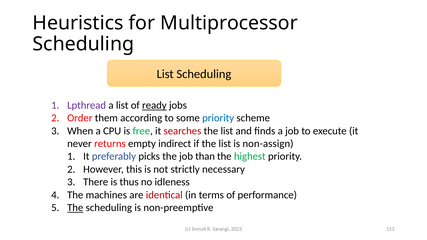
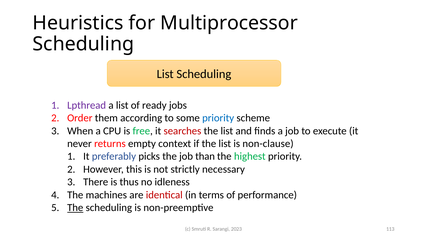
ready underline: present -> none
indirect: indirect -> context
non-assign: non-assign -> non-clause
